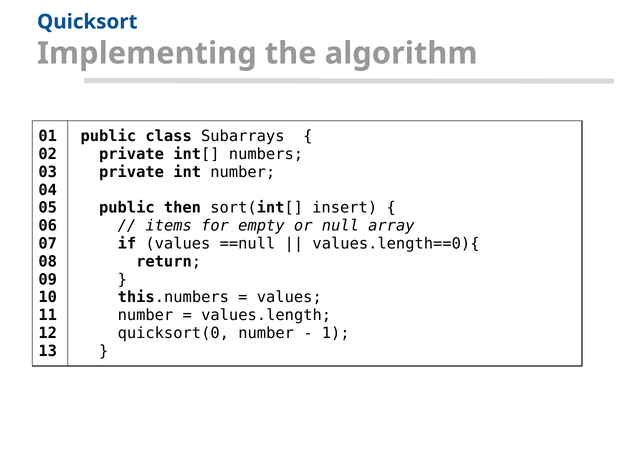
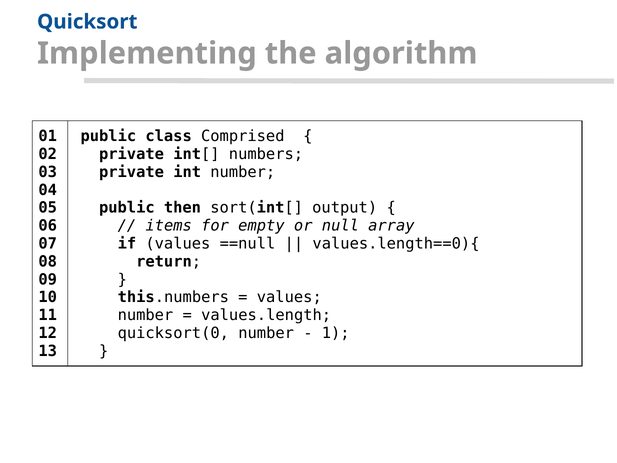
Subarrays: Subarrays -> Comprised
insert: insert -> output
